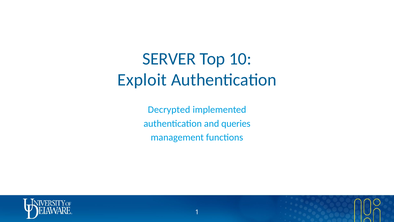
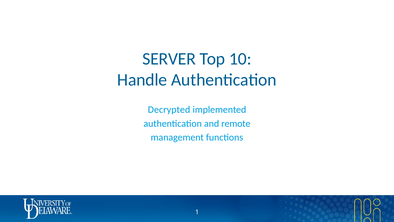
Exploit: Exploit -> Handle
queries: queries -> remote
